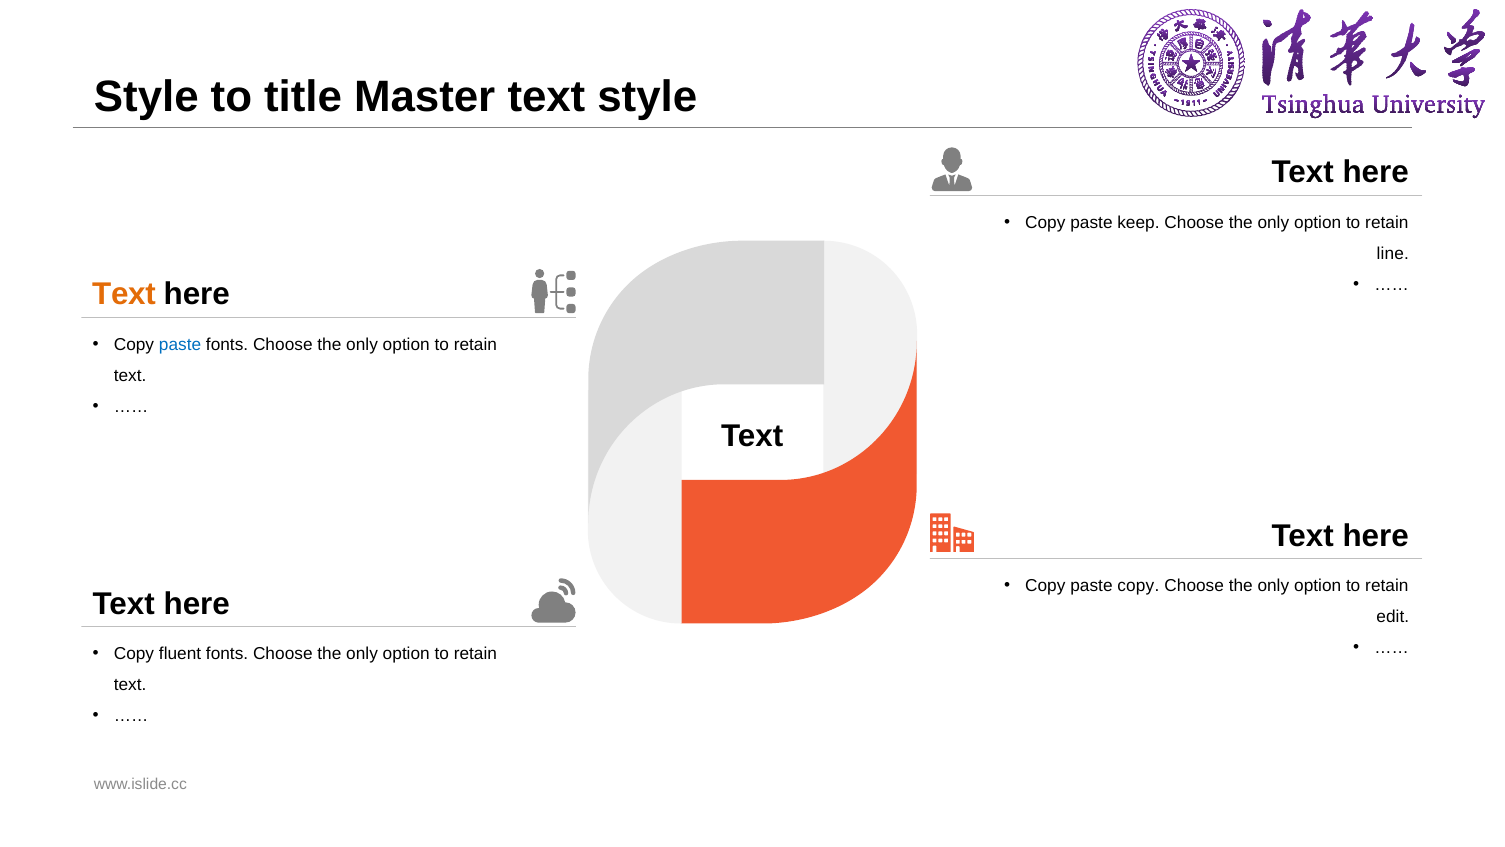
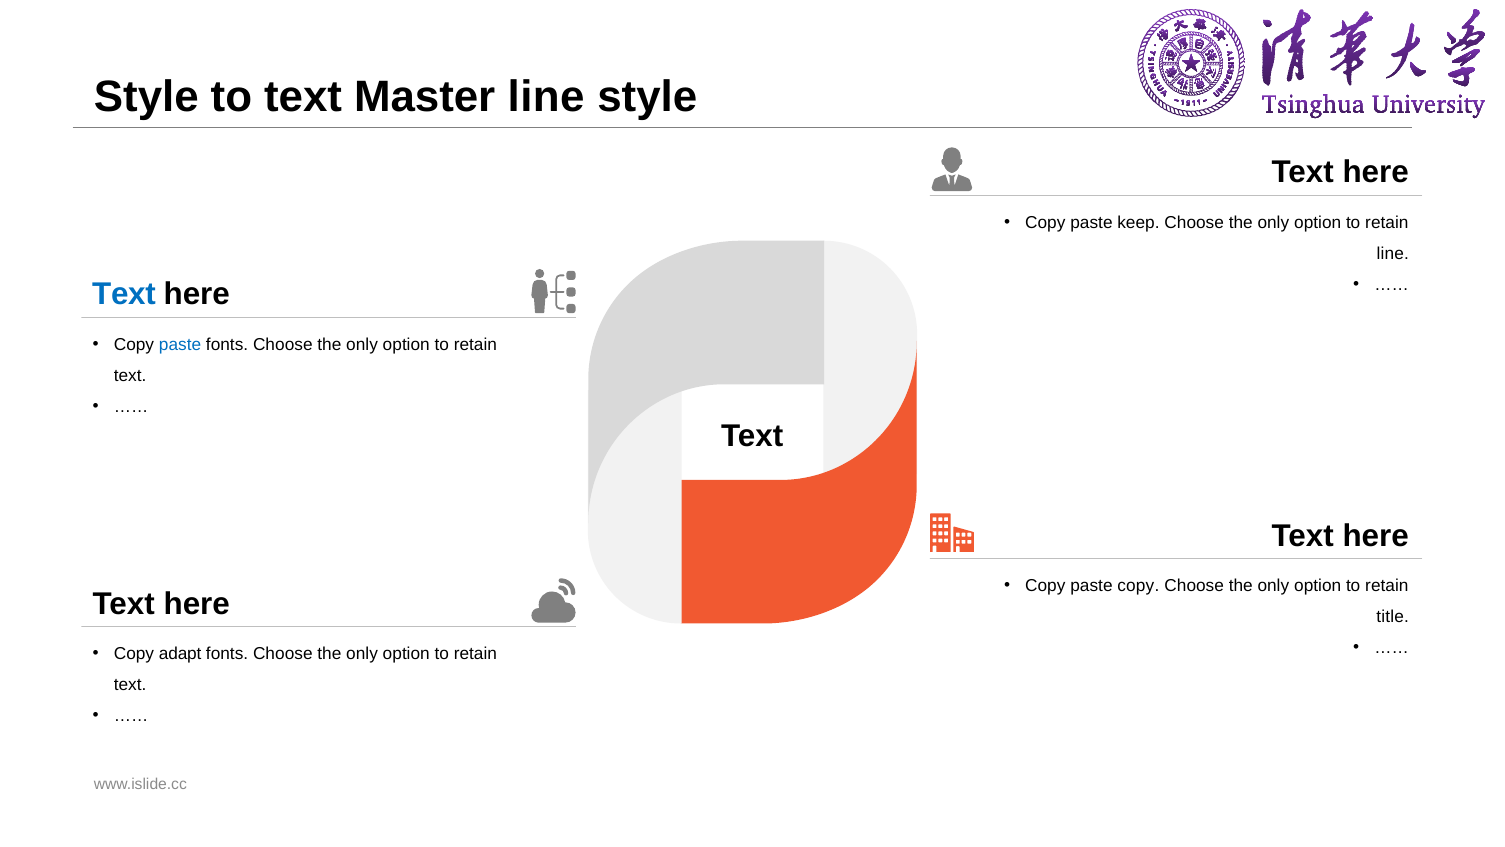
to title: title -> text
Master text: text -> line
Text at (124, 294) colour: orange -> blue
edit: edit -> title
fluent: fluent -> adapt
